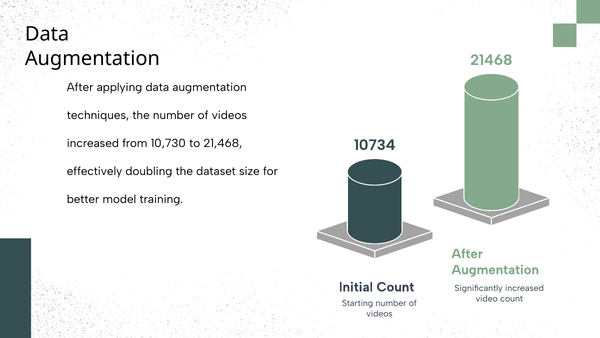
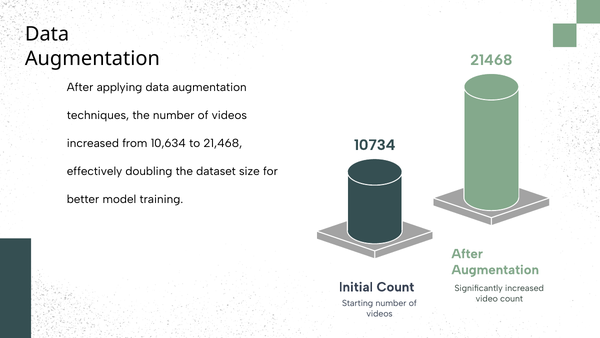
10,730: 10,730 -> 10,634
